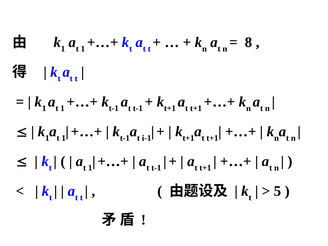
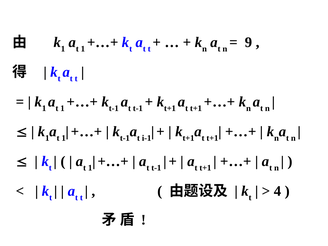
8: 8 -> 9
5: 5 -> 4
